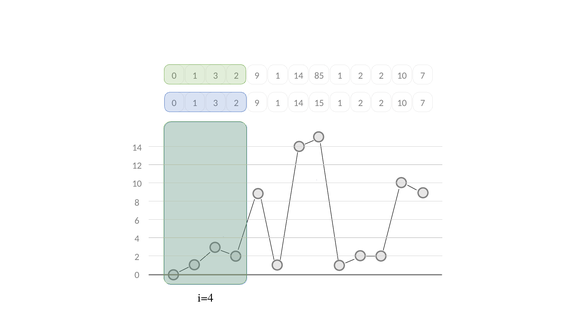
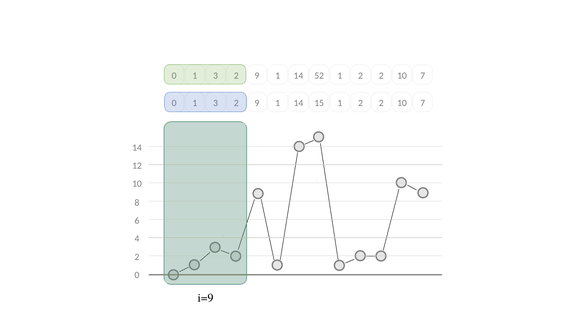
85: 85 -> 52
i=4: i=4 -> i=9
